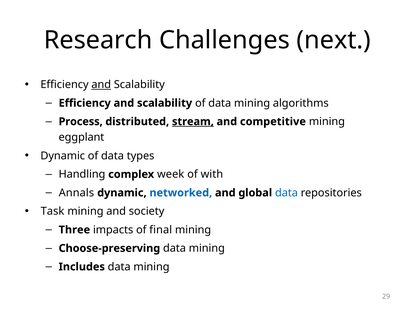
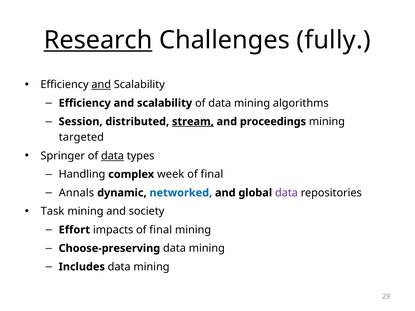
Research underline: none -> present
next: next -> fully
Process: Process -> Session
competitive: competitive -> proceedings
eggplant: eggplant -> targeted
Dynamic at (63, 156): Dynamic -> Springer
data at (112, 156) underline: none -> present
with at (212, 174): with -> final
data at (286, 193) colour: blue -> purple
Three: Three -> Effort
